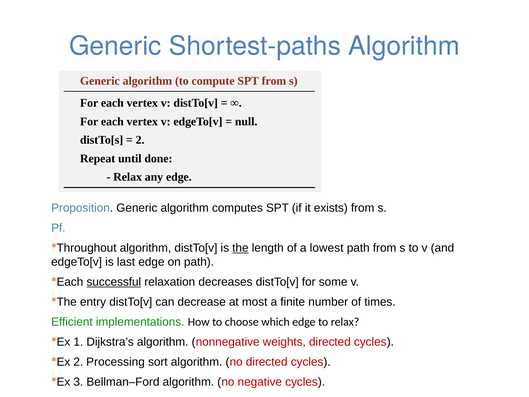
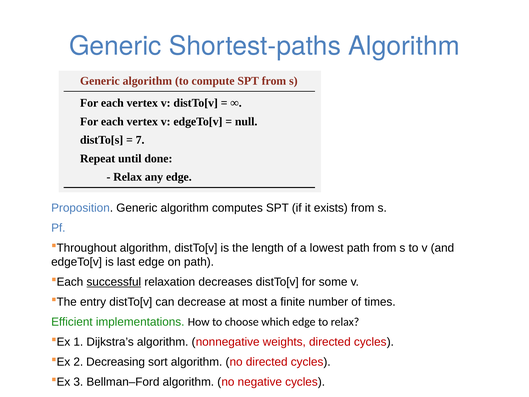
2 at (140, 140): 2 -> 7
the underline: present -> none
Processing: Processing -> Decreasing
